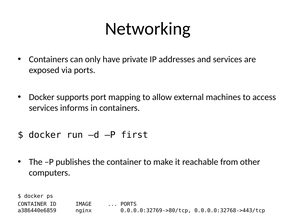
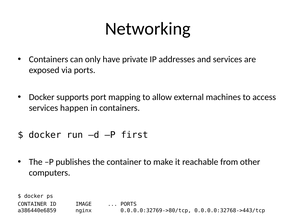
informs: informs -> happen
